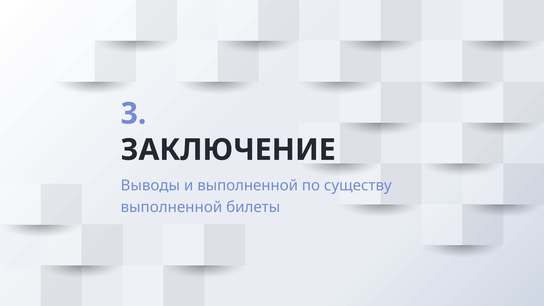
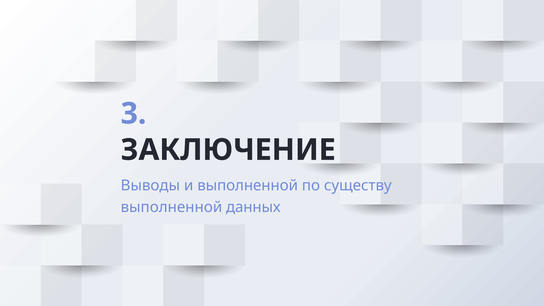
билеты: билеты -> данных
